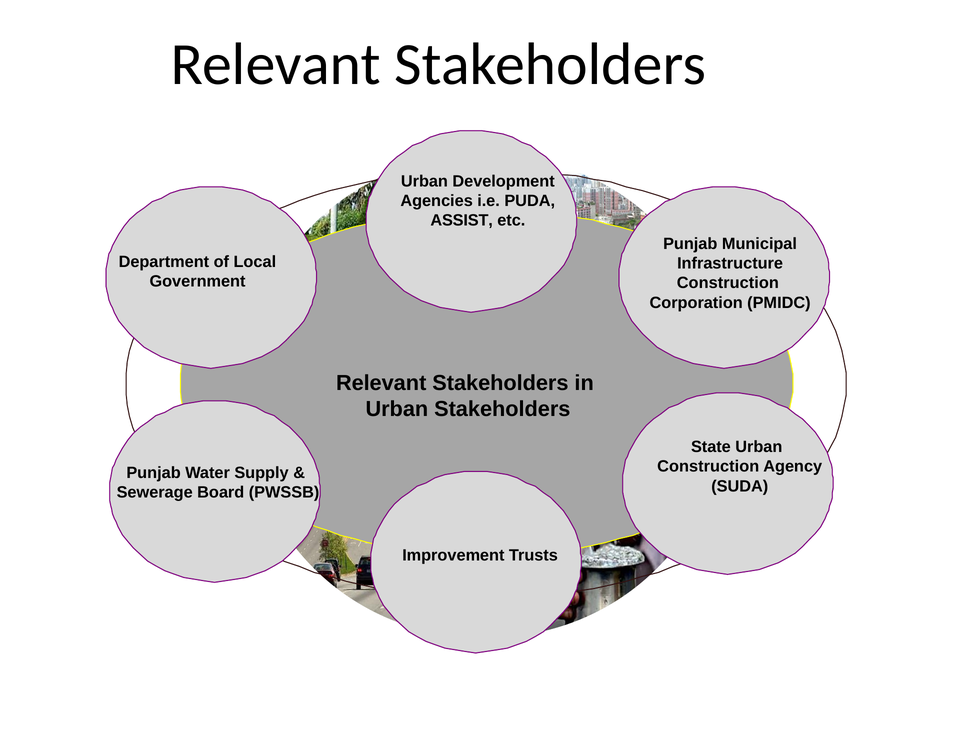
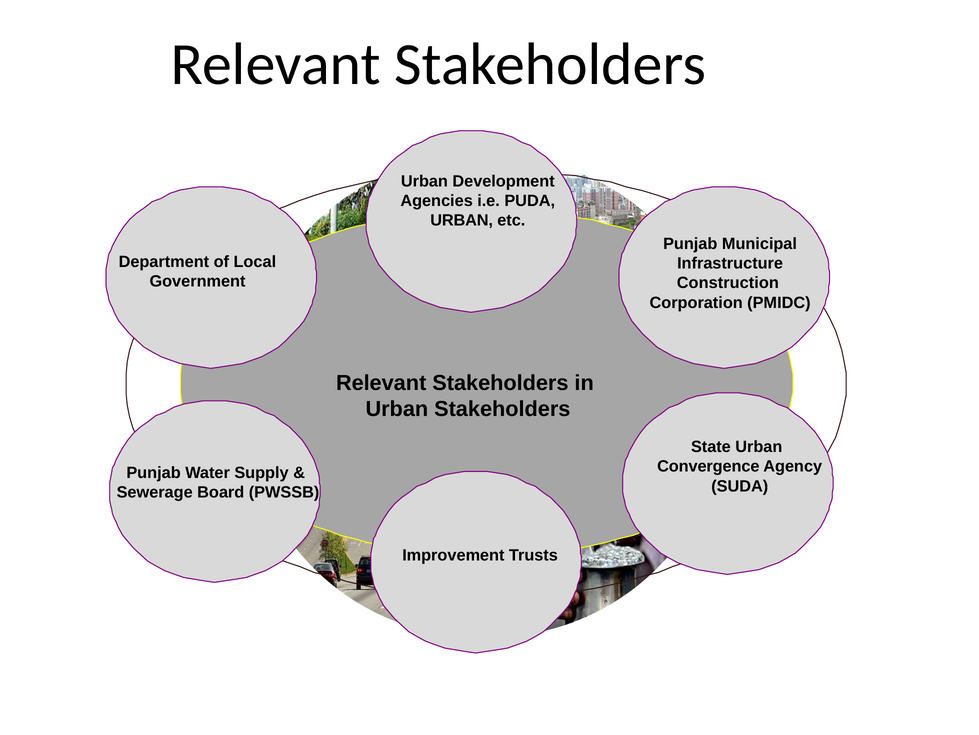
ASSIST at (462, 220): ASSIST -> URBAN
Construction at (708, 466): Construction -> Convergence
